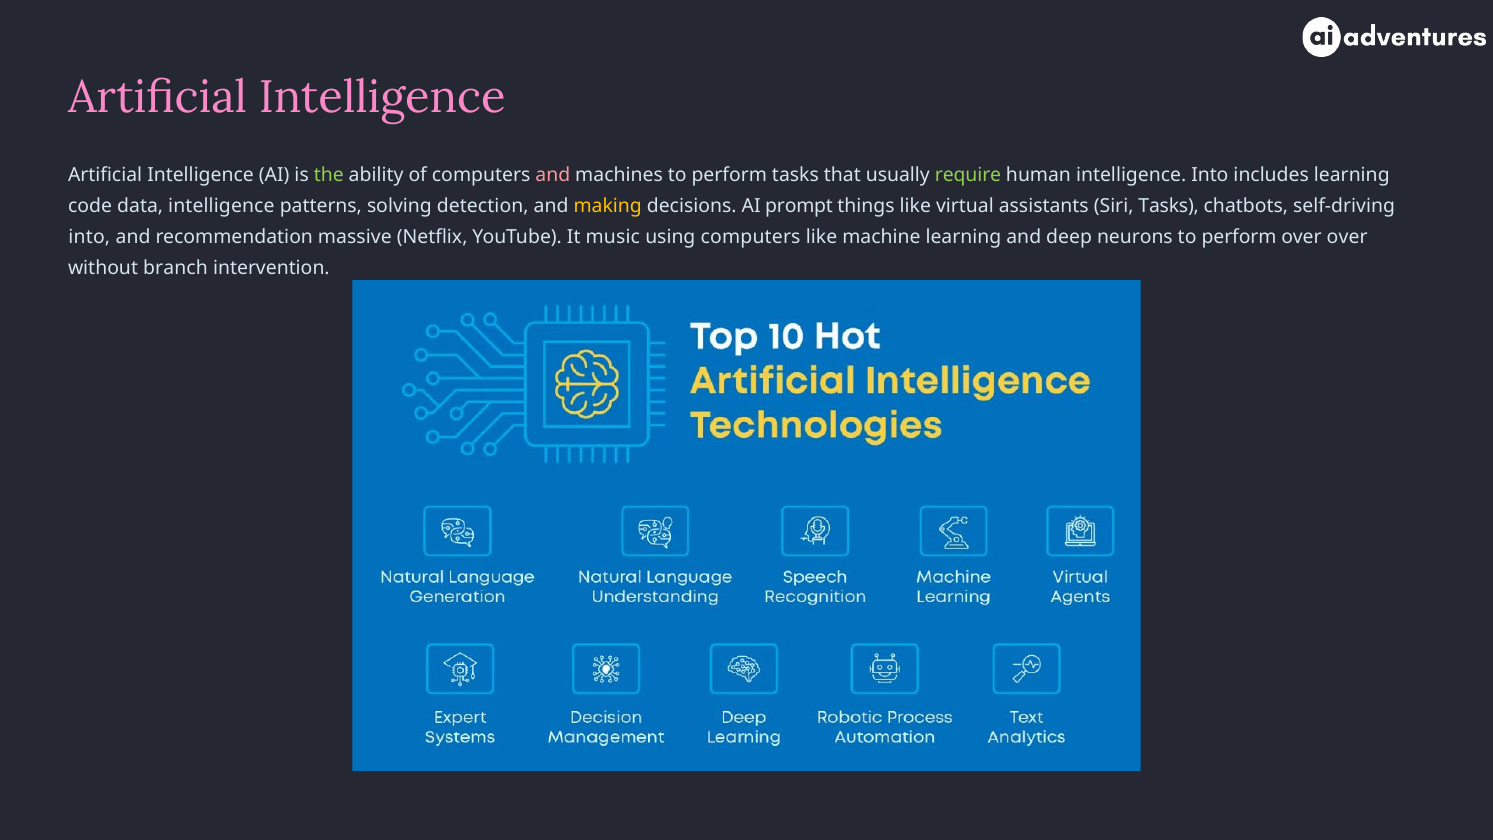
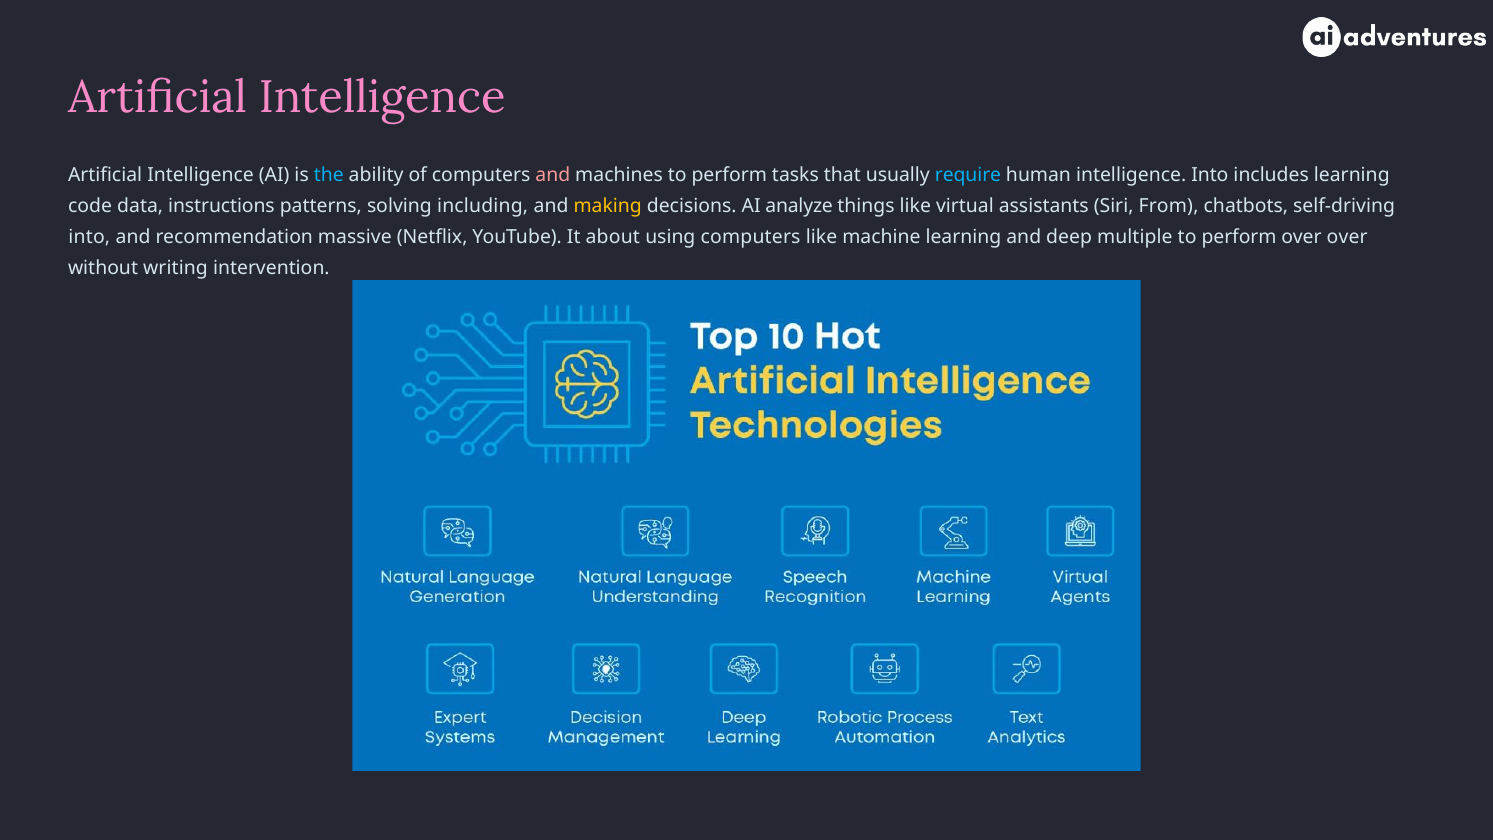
the colour: light green -> light blue
require colour: light green -> light blue
data intelligence: intelligence -> instructions
detection: detection -> including
prompt: prompt -> analyze
Siri Tasks: Tasks -> From
music: music -> about
neurons: neurons -> multiple
branch: branch -> writing
